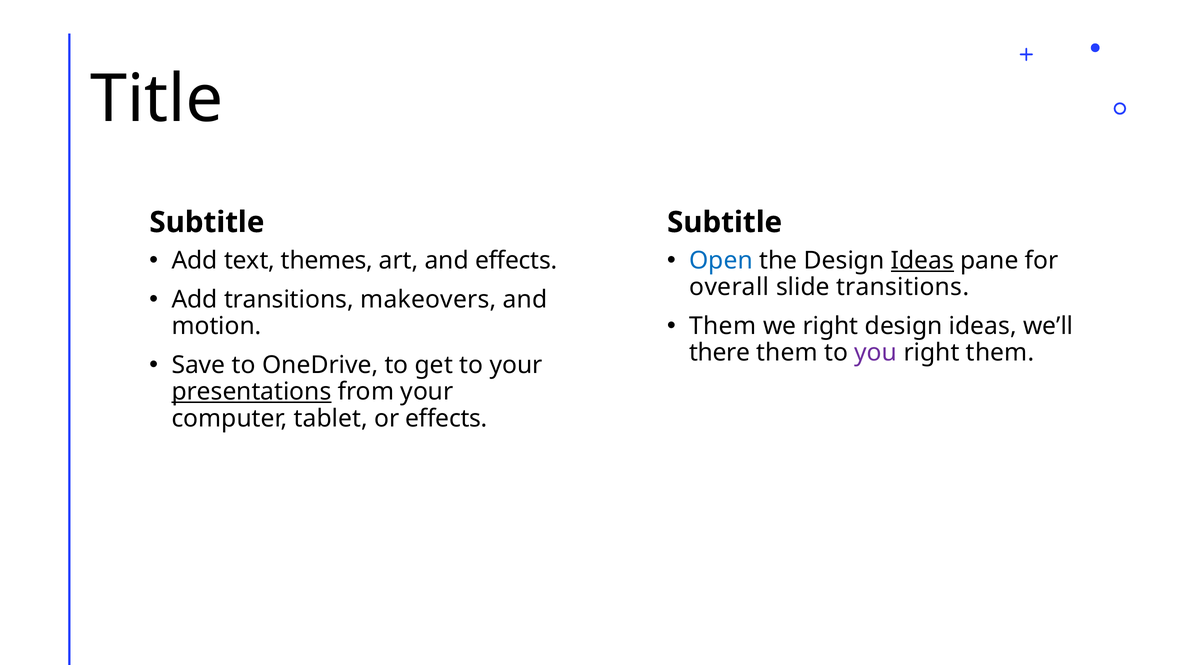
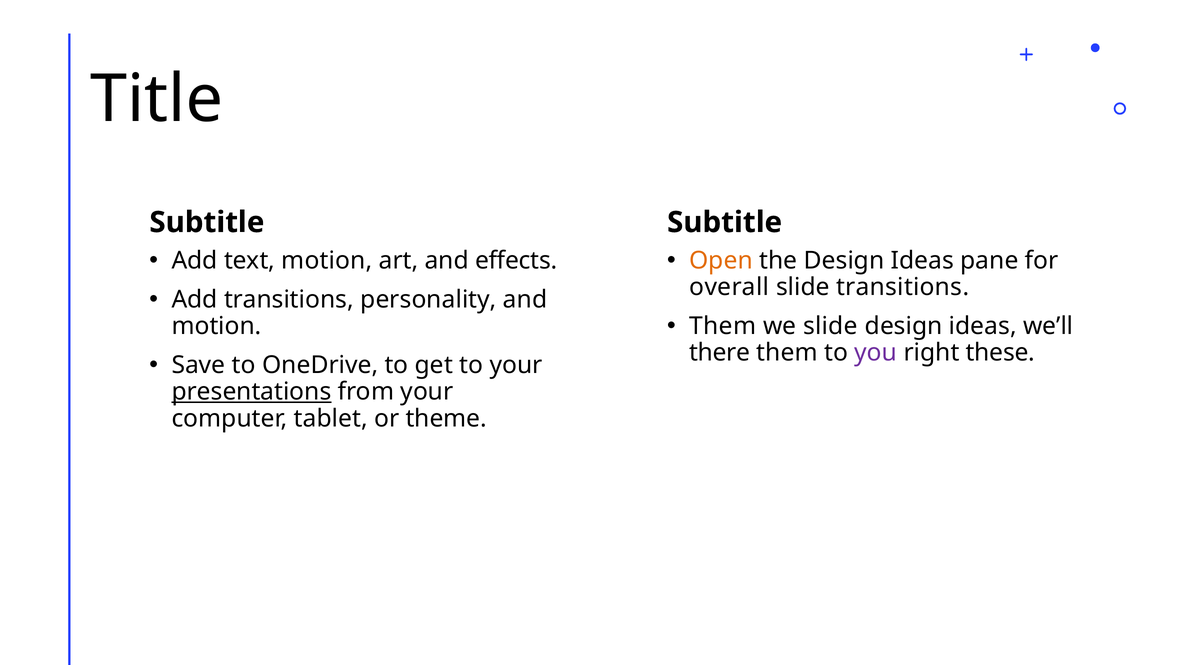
text themes: themes -> motion
Open colour: blue -> orange
Ideas at (922, 261) underline: present -> none
makeovers: makeovers -> personality
we right: right -> slide
right them: them -> these
or effects: effects -> theme
